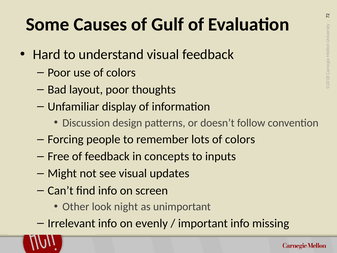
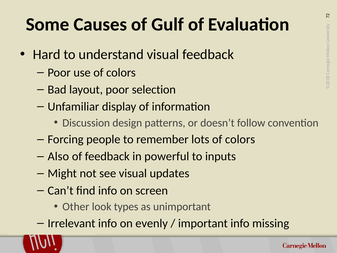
thoughts: thoughts -> selection
Free: Free -> Also
concepts: concepts -> powerful
night: night -> types
